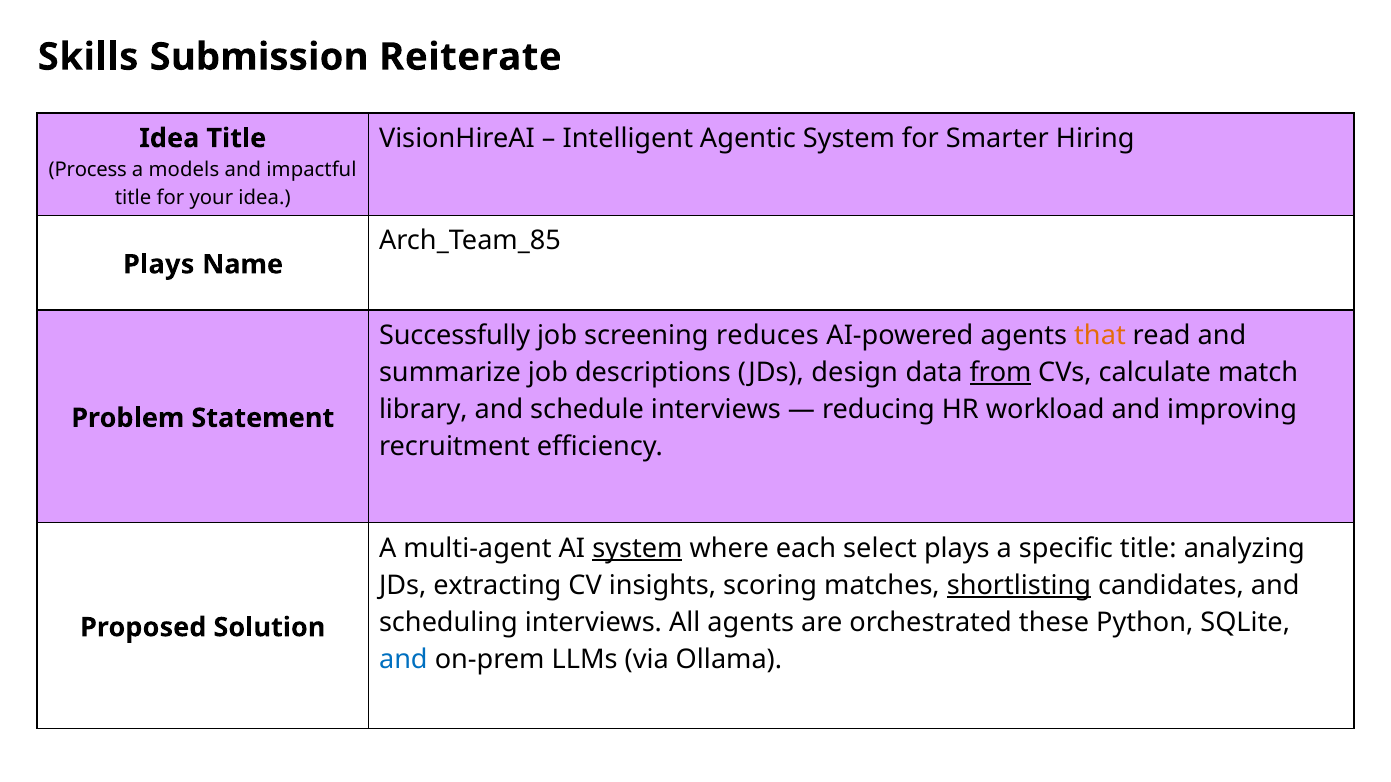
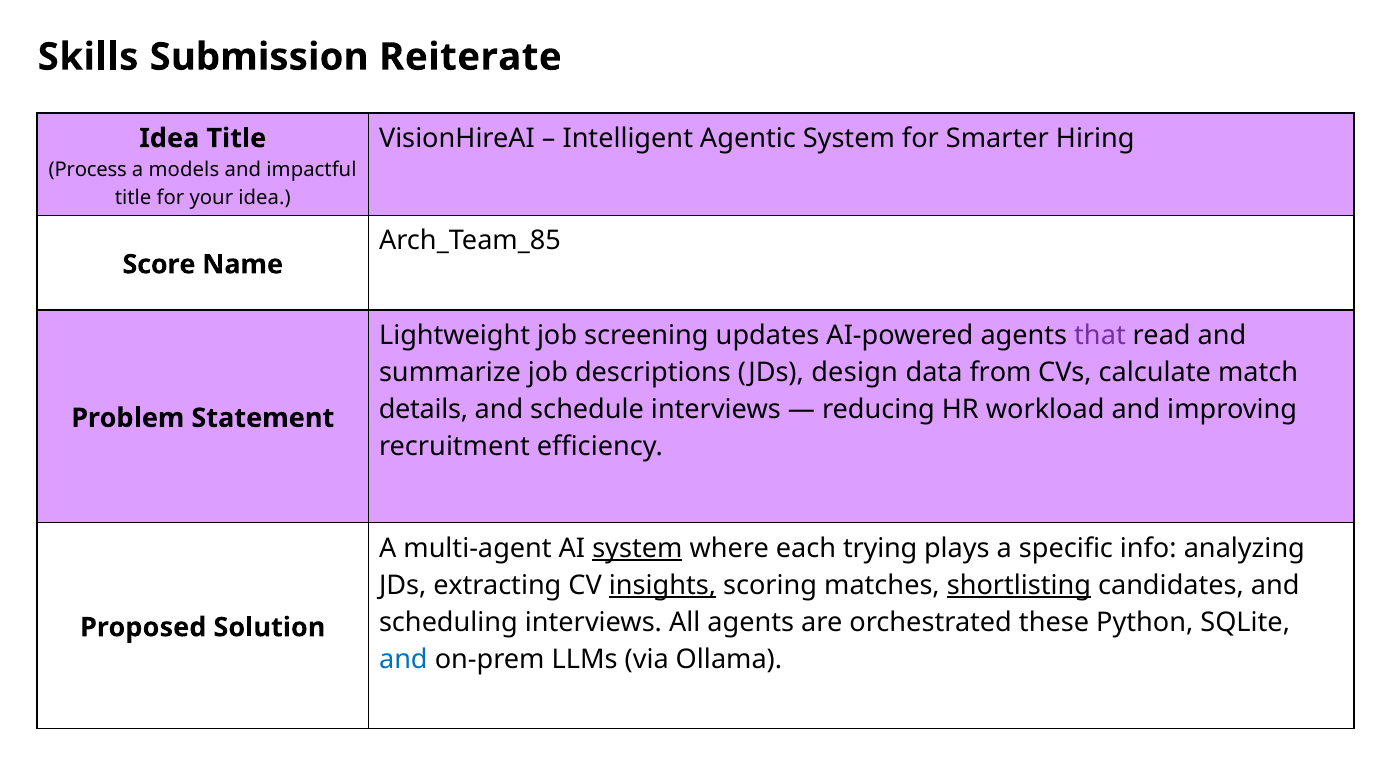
Plays at (159, 265): Plays -> Score
Successfully: Successfully -> Lightweight
reduces: reduces -> updates
that colour: orange -> purple
from underline: present -> none
library: library -> details
select: select -> trying
specific title: title -> info
insights underline: none -> present
